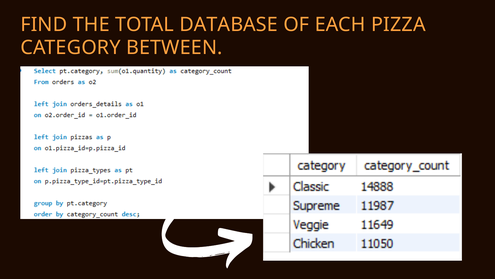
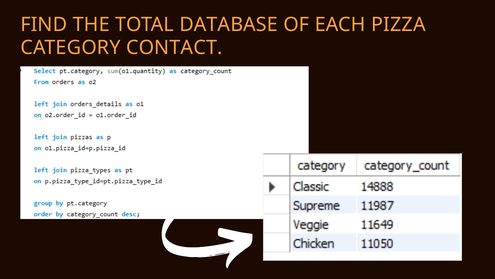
BETWEEN: BETWEEN -> CONTACT
